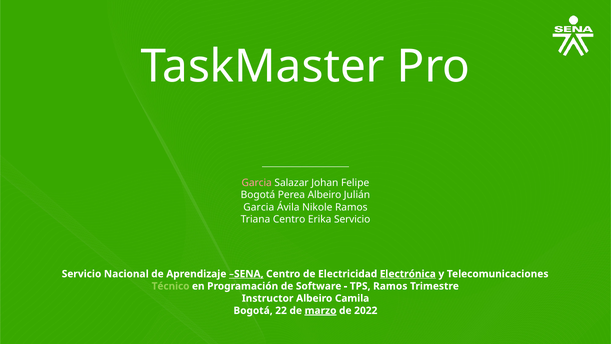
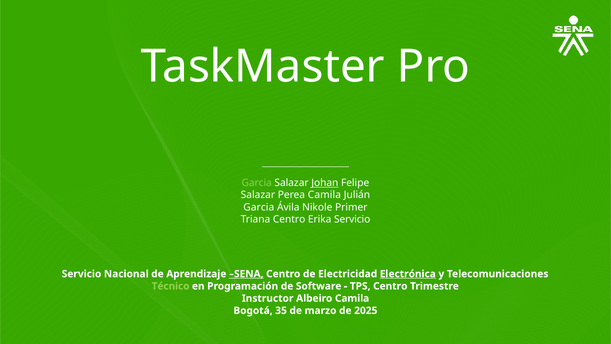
Garcia at (257, 183) colour: pink -> light green
Johan underline: none -> present
Bogotá at (258, 195): Bogotá -> Salazar
Perea Albeiro: Albeiro -> Camila
Nikole Ramos: Ramos -> Primer
TPS Ramos: Ramos -> Centro
22: 22 -> 35
marzo underline: present -> none
2022: 2022 -> 2025
